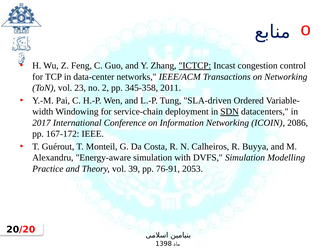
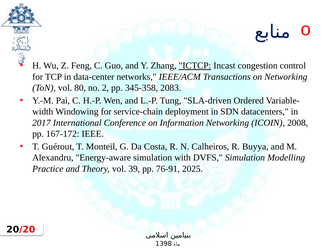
23: 23 -> 80
2011: 2011 -> 2083
SDN underline: present -> none
2086: 2086 -> 2008
2053: 2053 -> 2025
